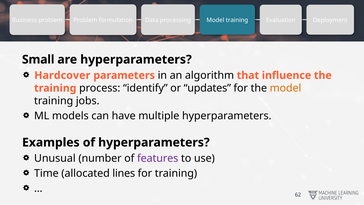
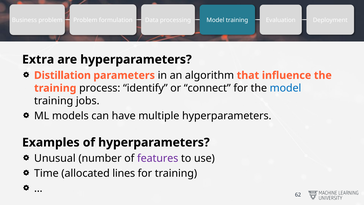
Small: Small -> Extra
Hardcover: Hardcover -> Distillation
updates: updates -> connect
model at (286, 88) colour: orange -> blue
